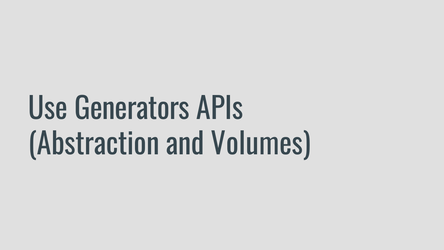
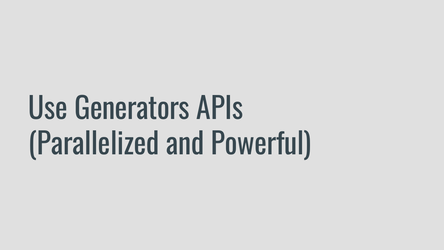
Abstraction: Abstraction -> Parallelized
Volumes: Volumes -> Powerful
